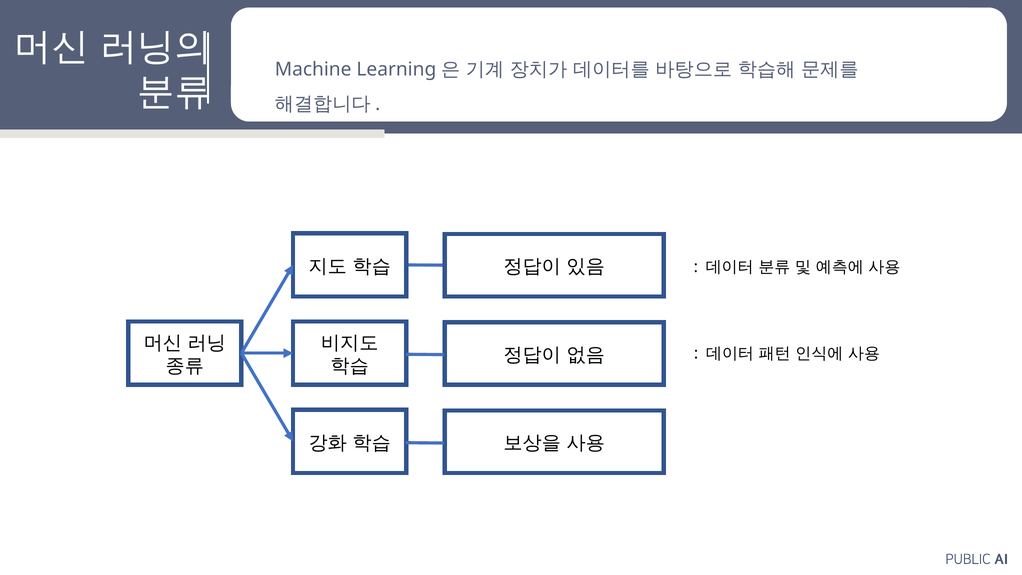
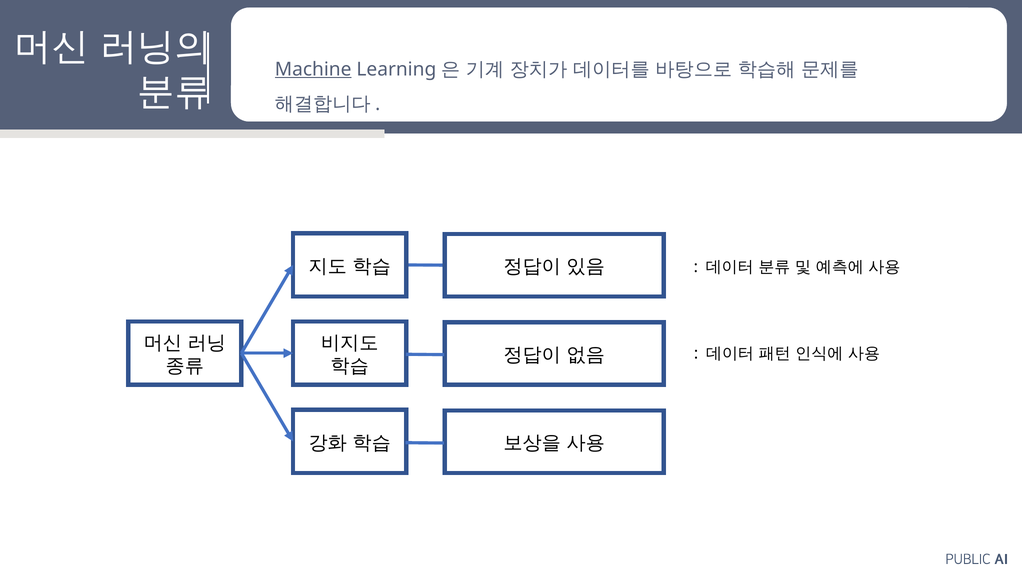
Machine underline: none -> present
